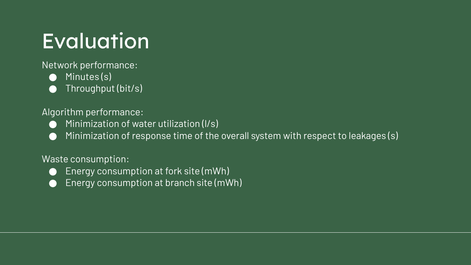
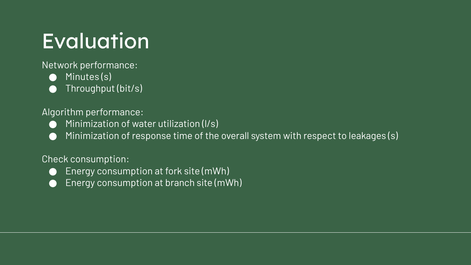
Waste: Waste -> Check
